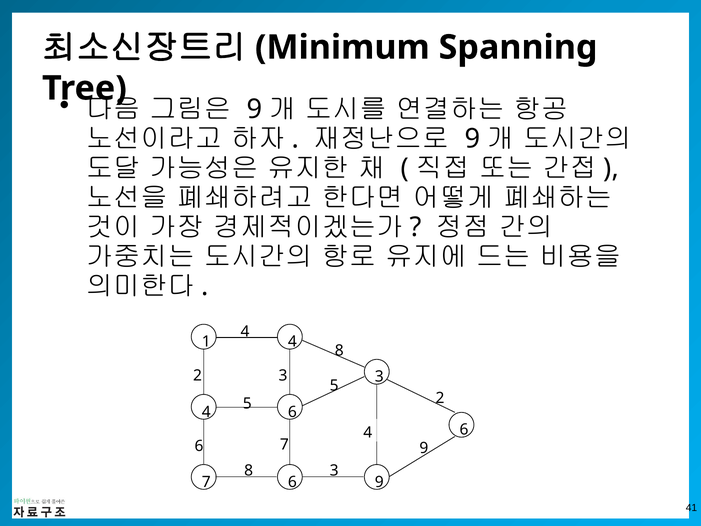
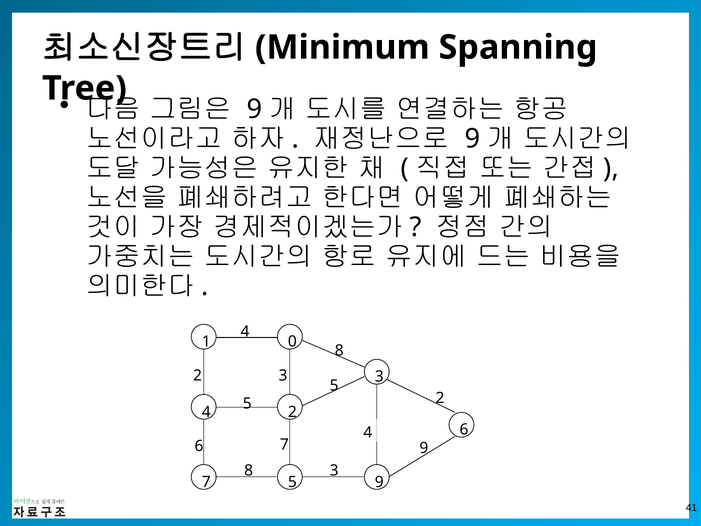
1 4: 4 -> 0
4 6: 6 -> 2
7 6: 6 -> 5
